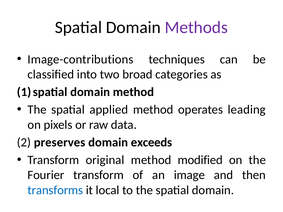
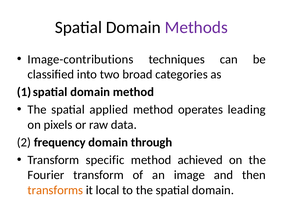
preserves: preserves -> frequency
exceeds: exceeds -> through
original: original -> specific
modified: modified -> achieved
transforms colour: blue -> orange
